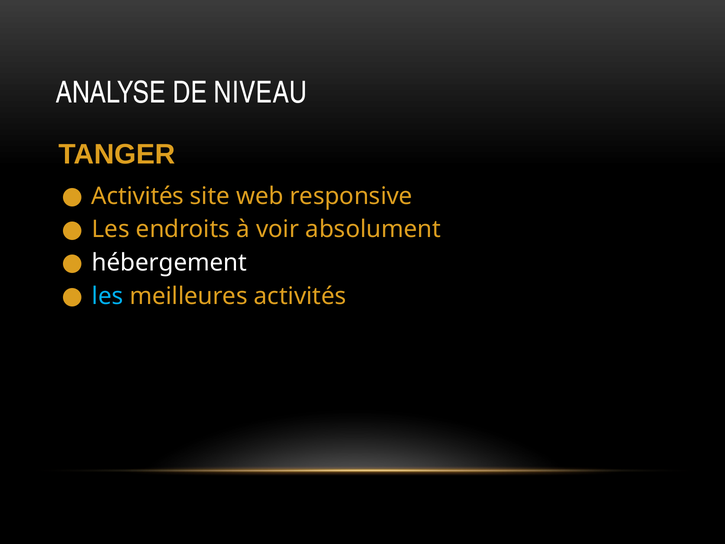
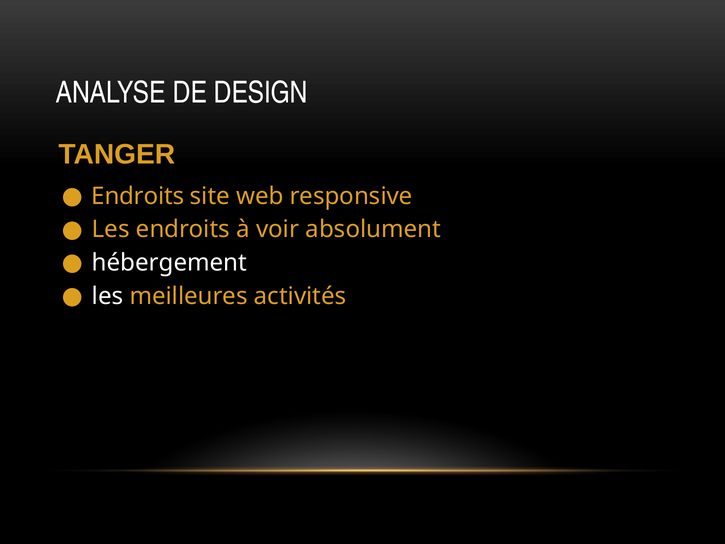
NIVEAU: NIVEAU -> DESIGN
Activités at (138, 196): Activités -> Endroits
les at (108, 296) colour: light blue -> white
